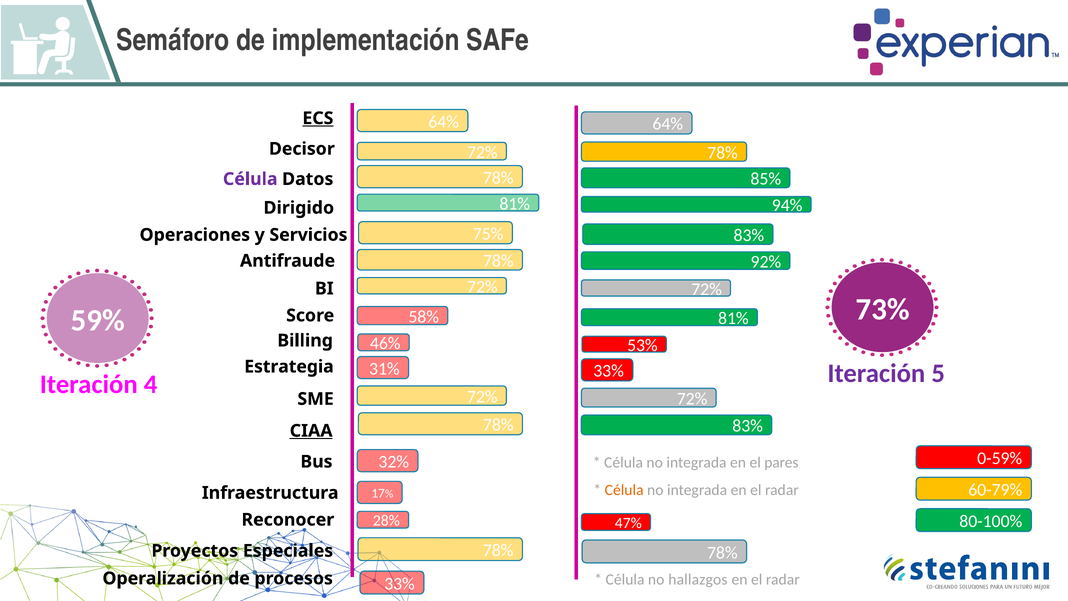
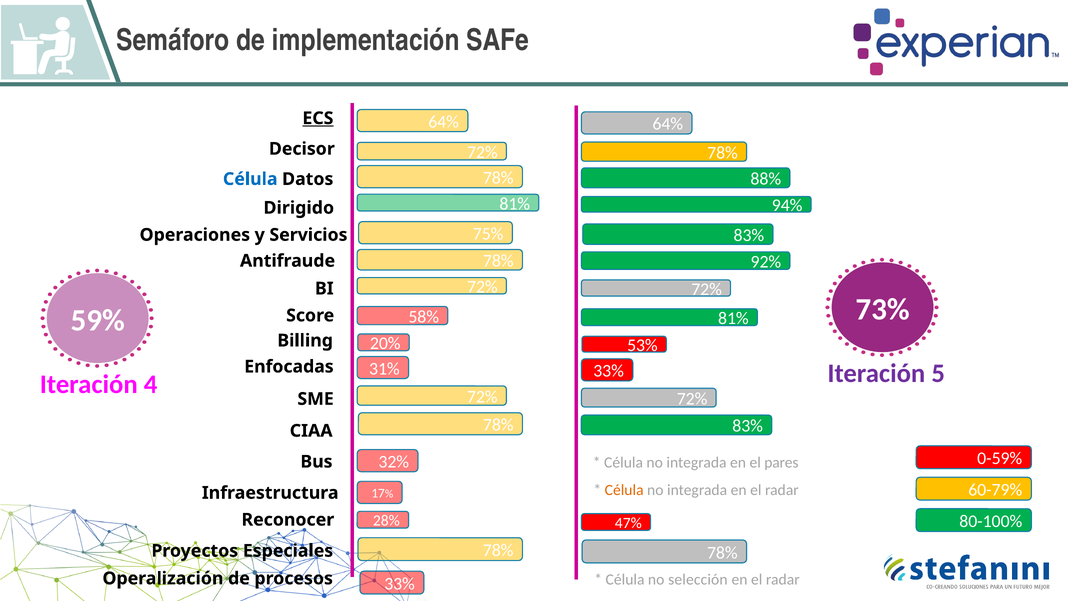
85%: 85% -> 88%
Célula at (250, 179) colour: purple -> blue
46%: 46% -> 20%
Estrategia: Estrategia -> Enfocadas
CIAA underline: present -> none
hallazgos: hallazgos -> selección
